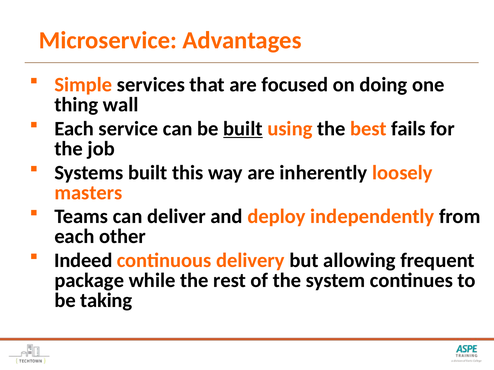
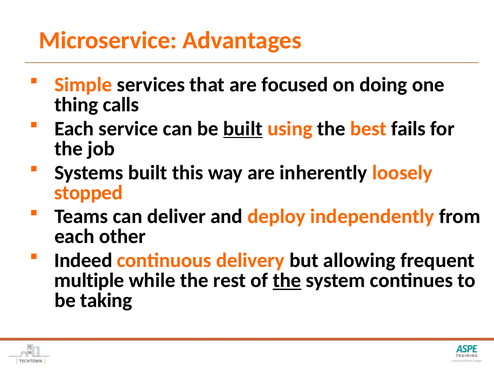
wall: wall -> calls
masters: masters -> stopped
package: package -> multiple
the at (287, 281) underline: none -> present
